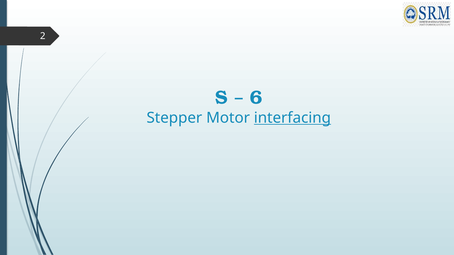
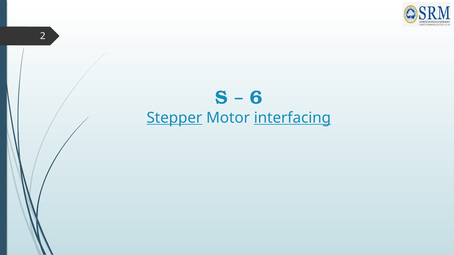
Stepper underline: none -> present
